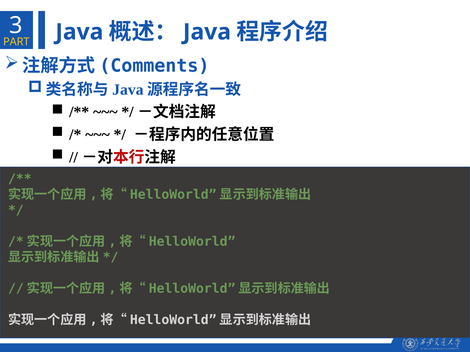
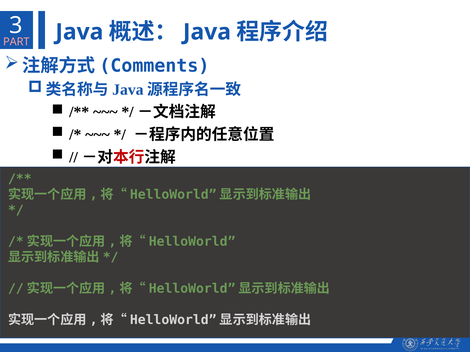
PART colour: yellow -> pink
